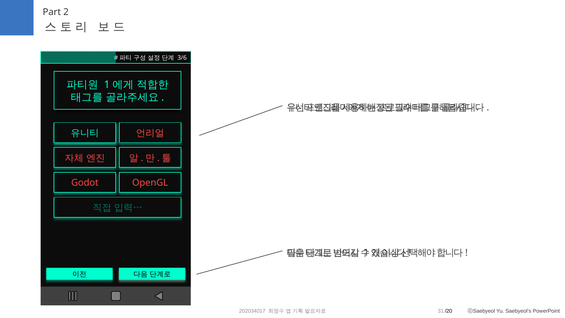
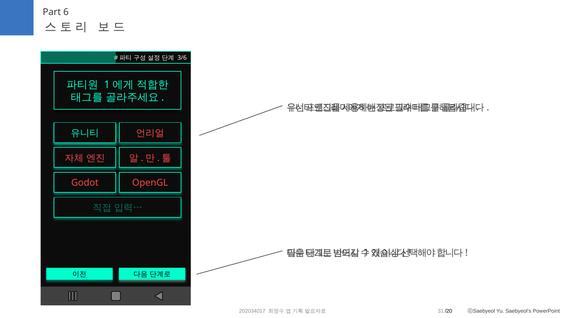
2: 2 -> 6
